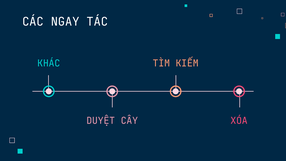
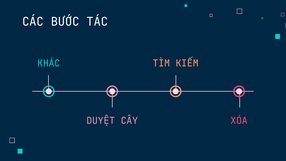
NGAY: NGAY -> BƯỚC
